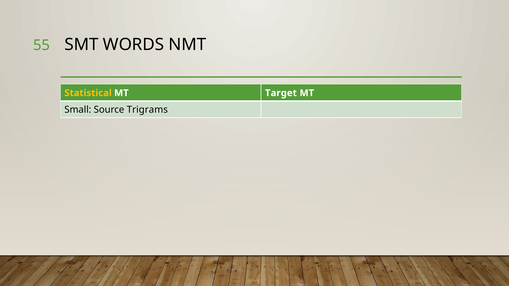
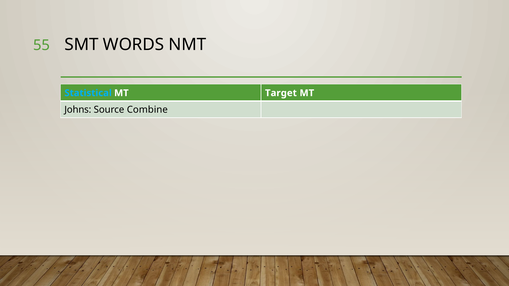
Statistical colour: yellow -> light blue
Small: Small -> Johns
Trigrams: Trigrams -> Combine
